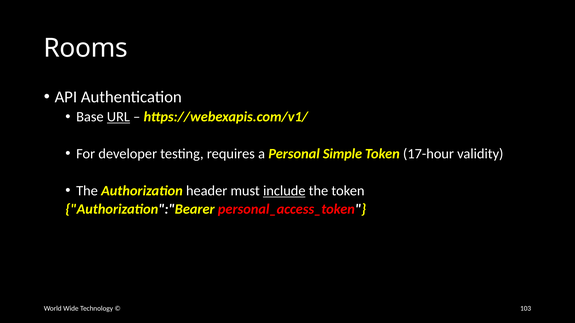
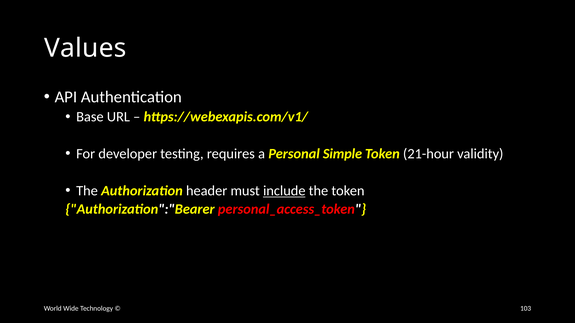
Rooms: Rooms -> Values
URL underline: present -> none
17-hour: 17-hour -> 21-hour
